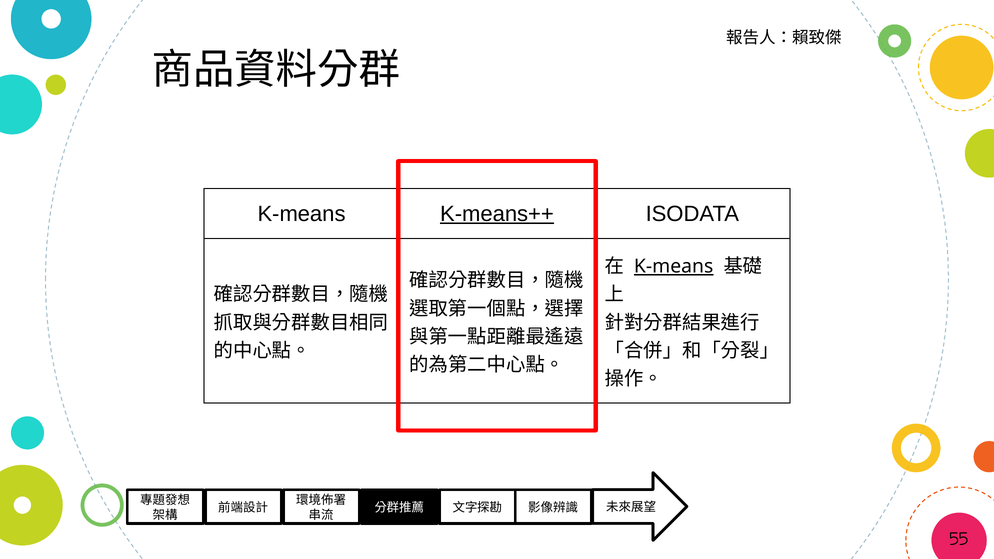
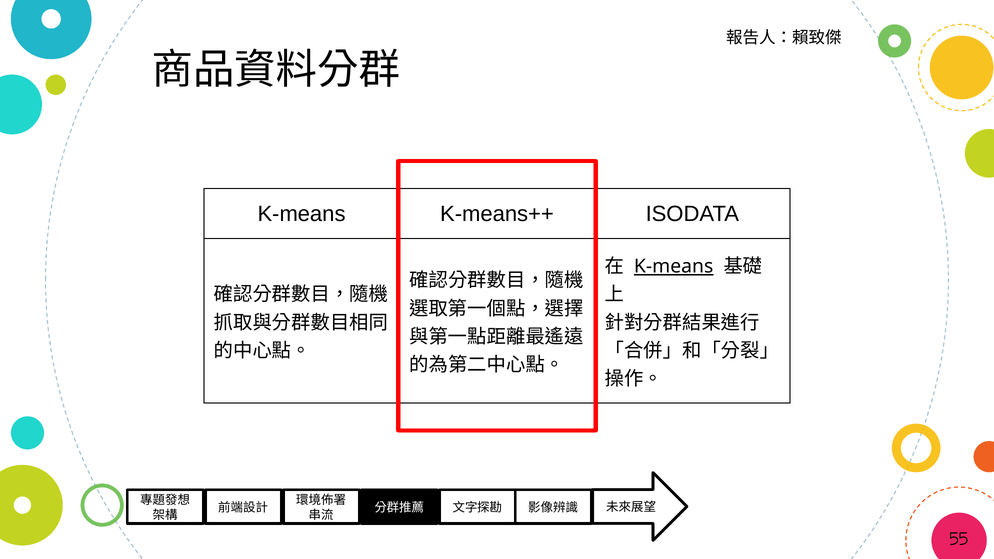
K-means++ underline: present -> none
